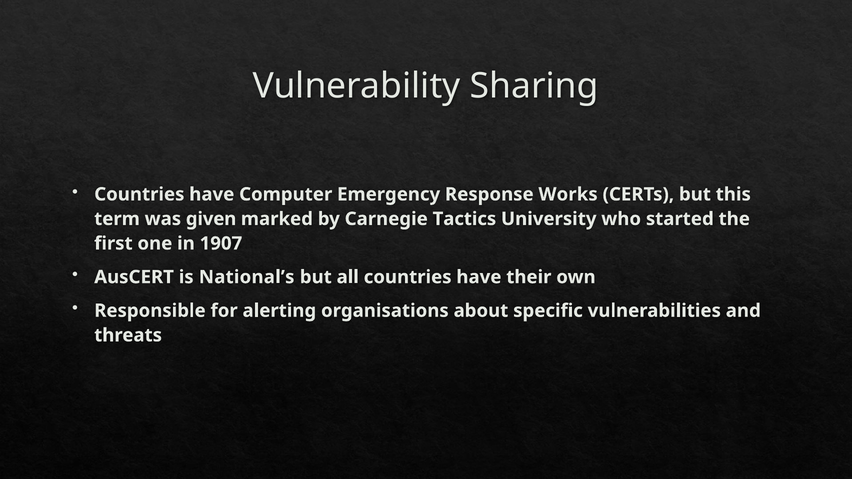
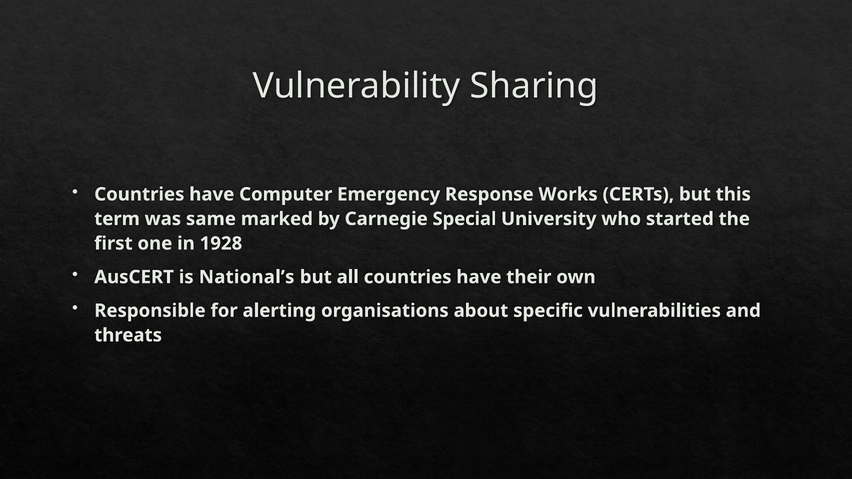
given: given -> same
Tactics: Tactics -> Special
1907: 1907 -> 1928
